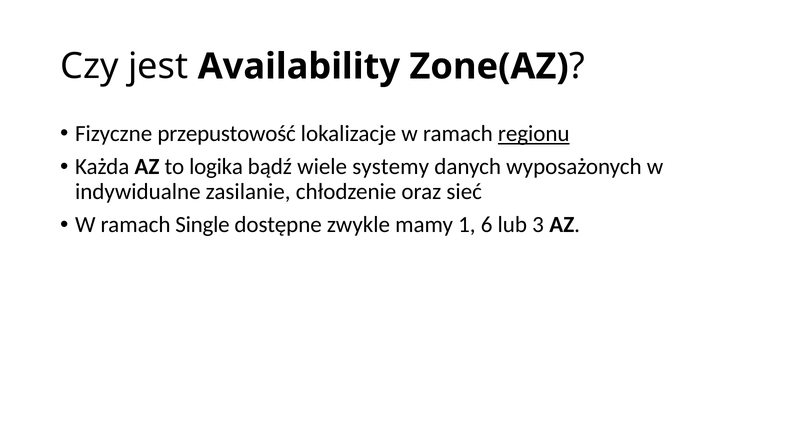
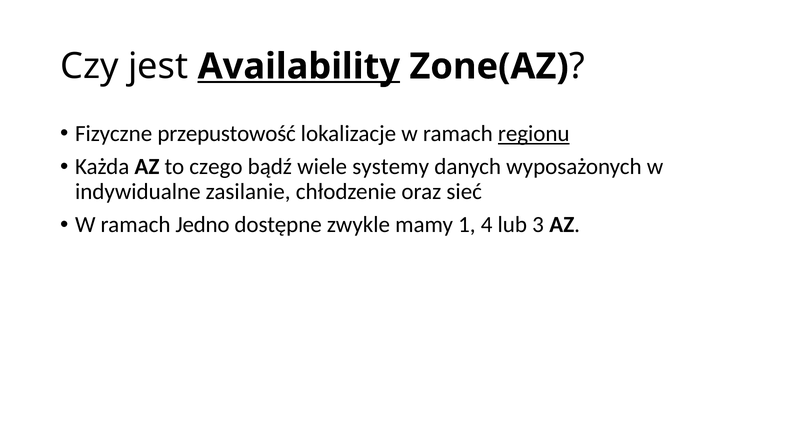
Availability underline: none -> present
logika: logika -> czego
Single: Single -> Jedno
6: 6 -> 4
